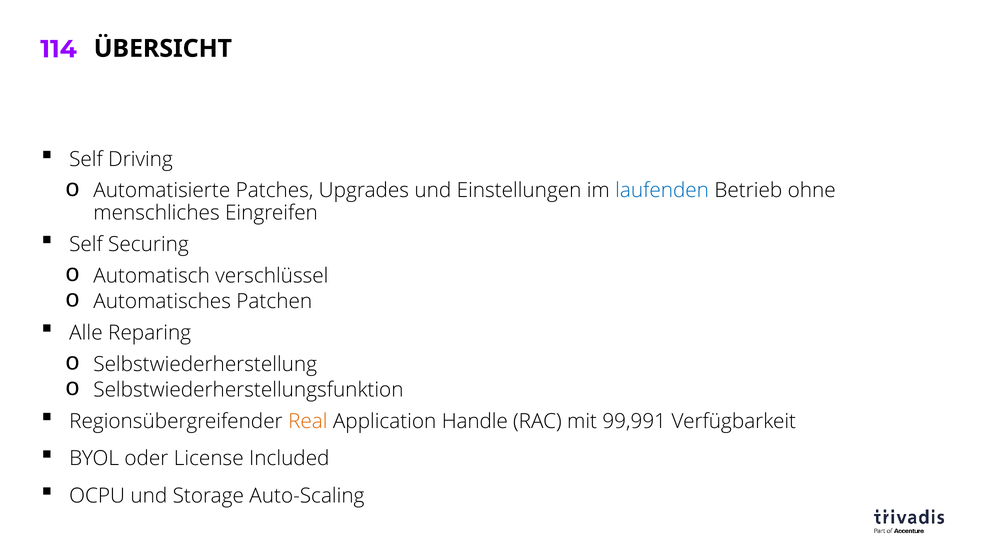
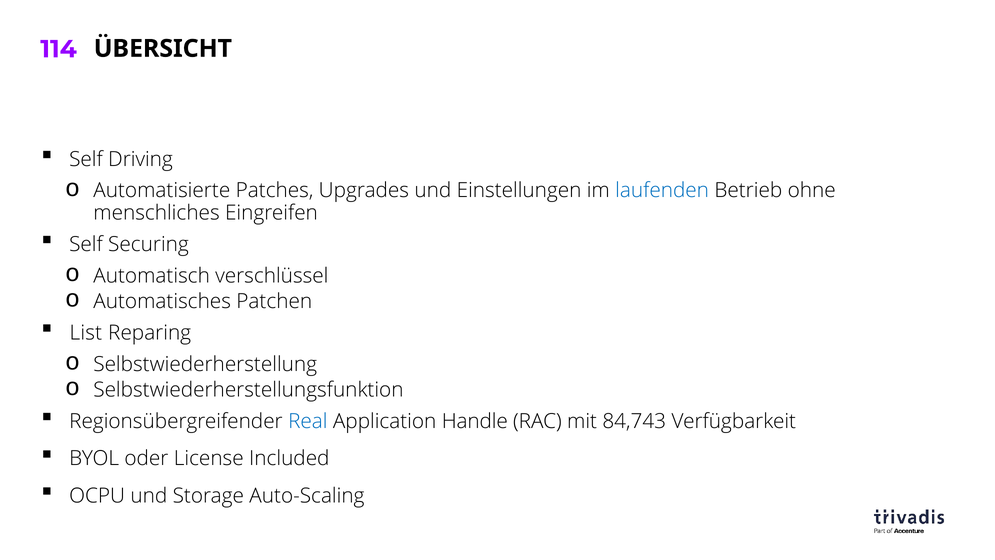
Alle: Alle -> List
Real colour: orange -> blue
99,991: 99,991 -> 84,743
